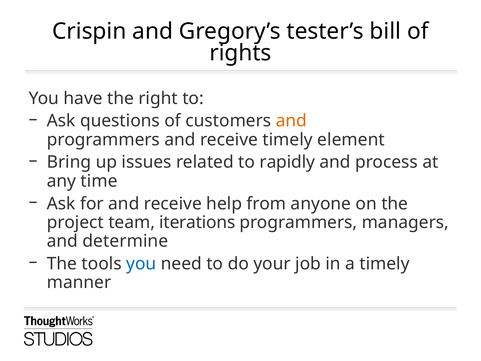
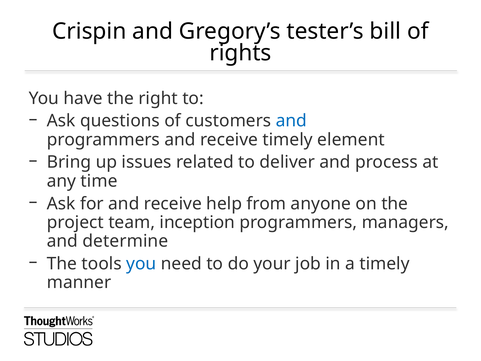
and at (291, 121) colour: orange -> blue
rapidly: rapidly -> deliver
iterations: iterations -> inception
